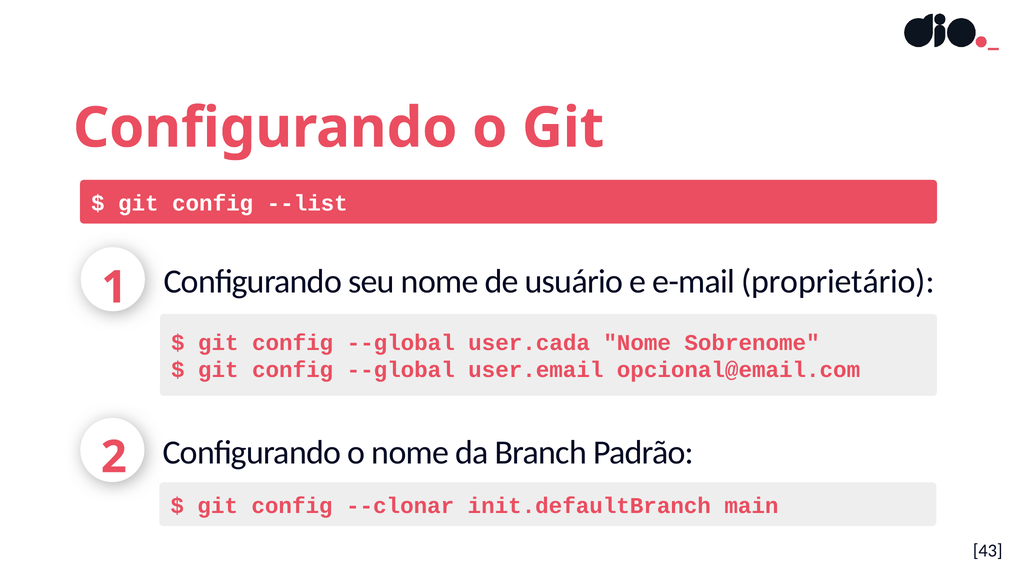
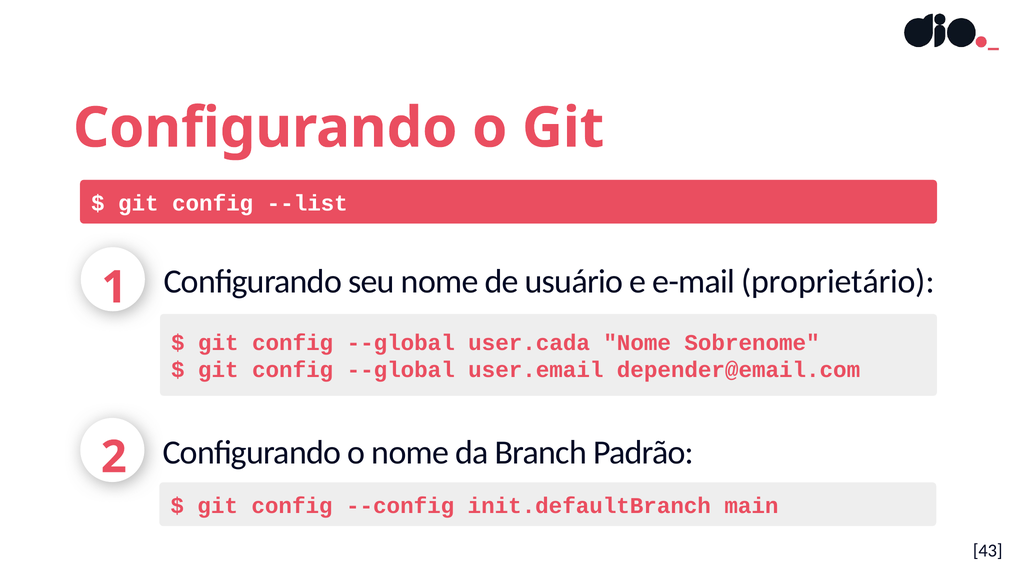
opcional@email.com: opcional@email.com -> depender@email.com
--clonar: --clonar -> --config
